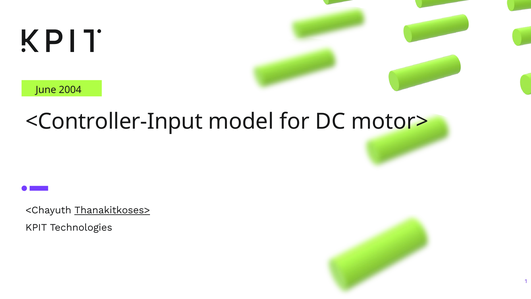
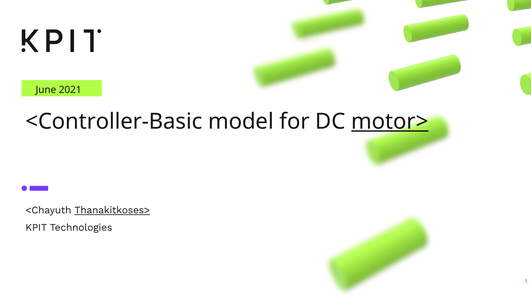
2004: 2004 -> 2021
<Controller-Input: <Controller-Input -> <Controller-Basic
motor> underline: none -> present
